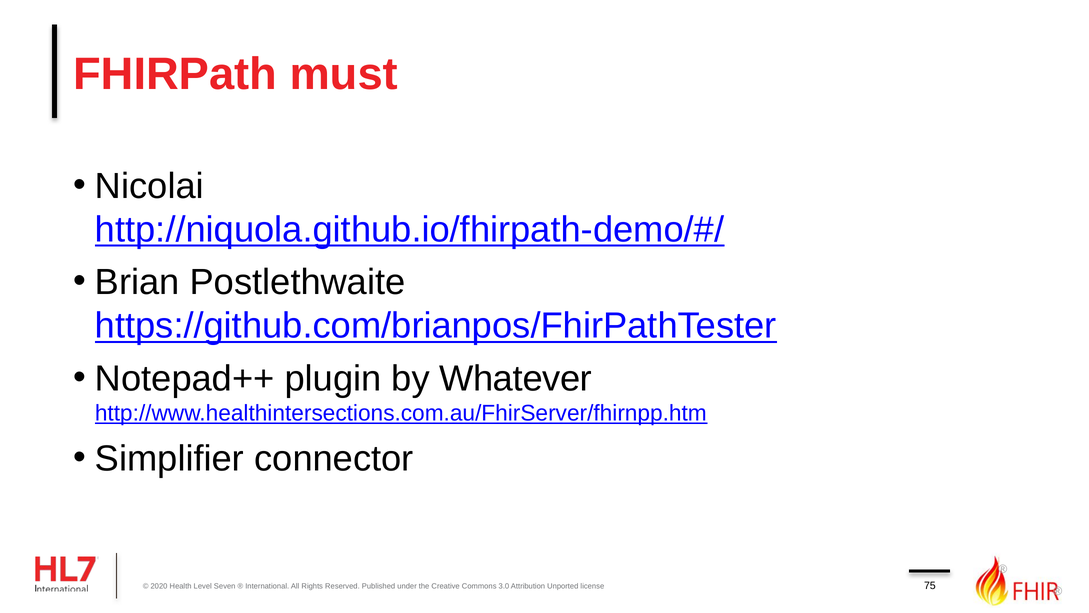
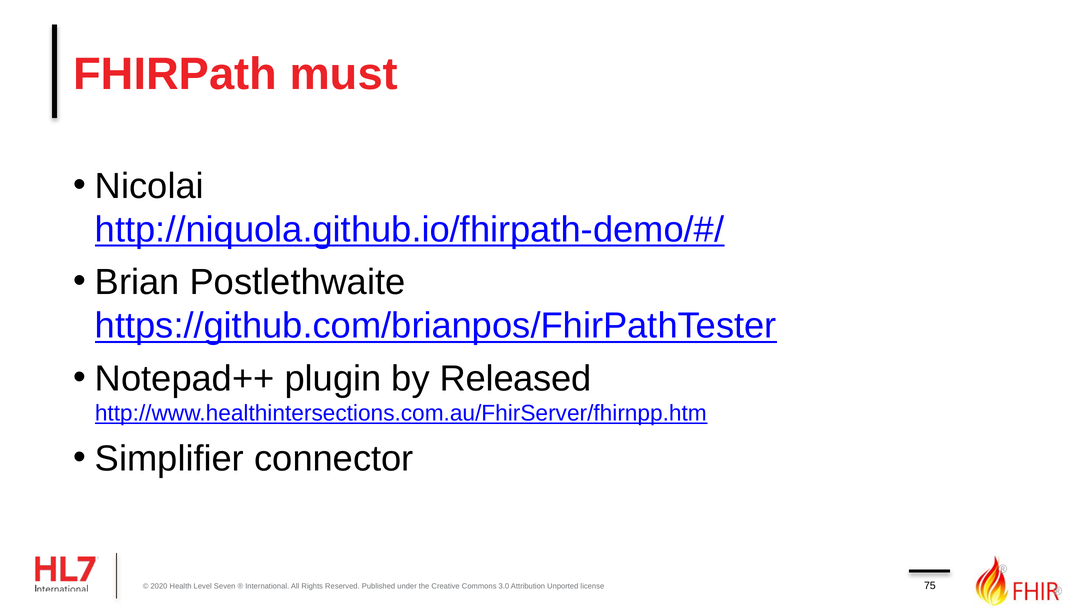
Whatever: Whatever -> Released
